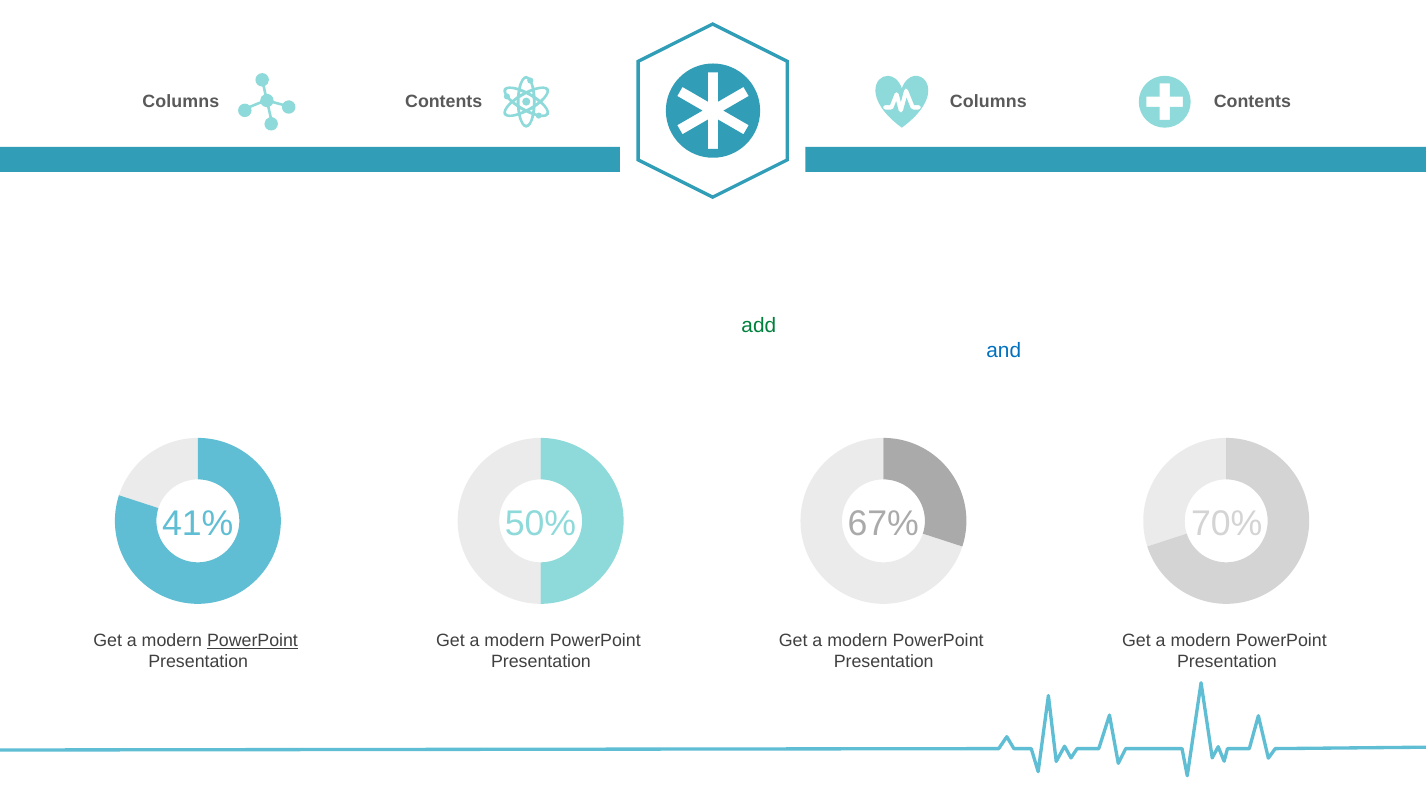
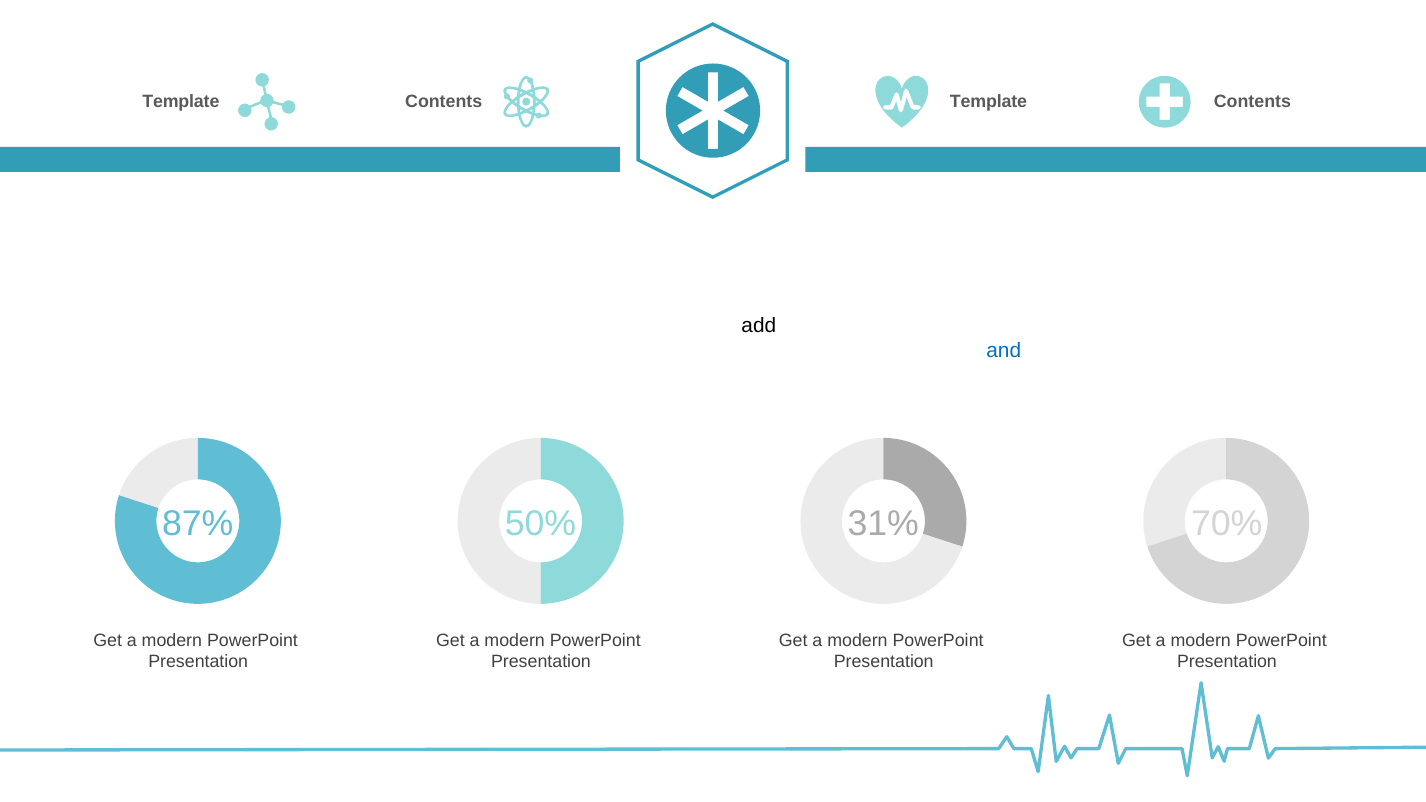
Columns at (181, 102): Columns -> Template
Columns at (988, 102): Columns -> Template
add colour: green -> black
41%: 41% -> 87%
67%: 67% -> 31%
PowerPoint at (252, 641) underline: present -> none
